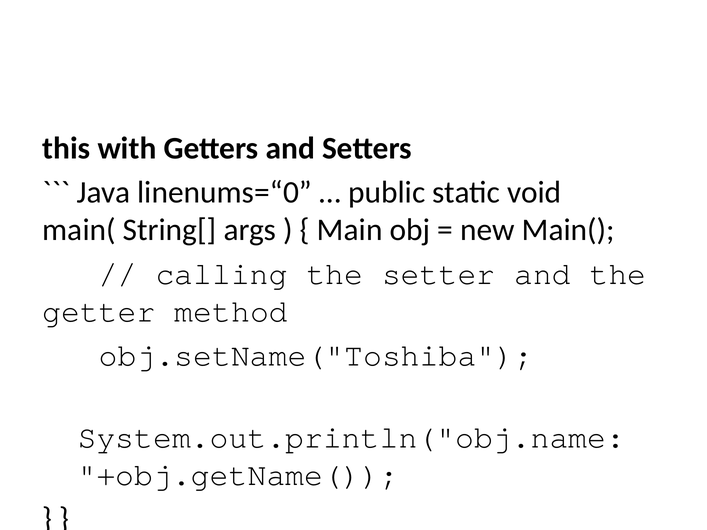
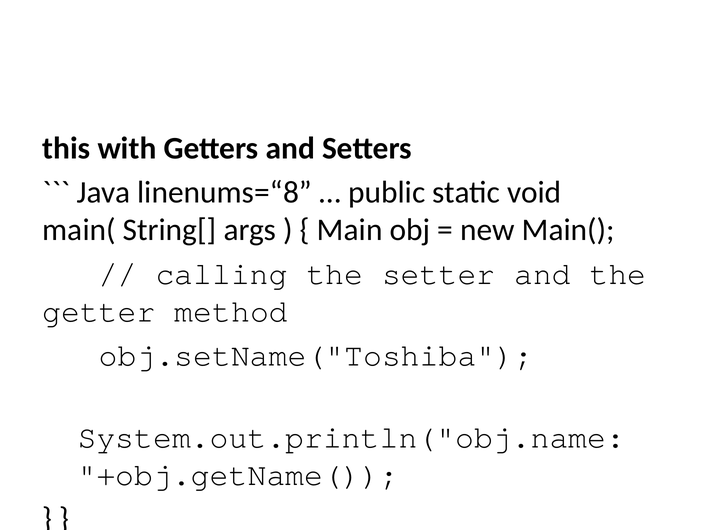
linenums=“0: linenums=“0 -> linenums=“8
